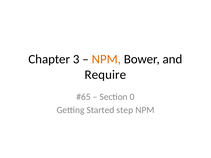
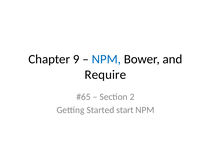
3: 3 -> 9
NPM at (106, 59) colour: orange -> blue
0: 0 -> 2
step: step -> start
